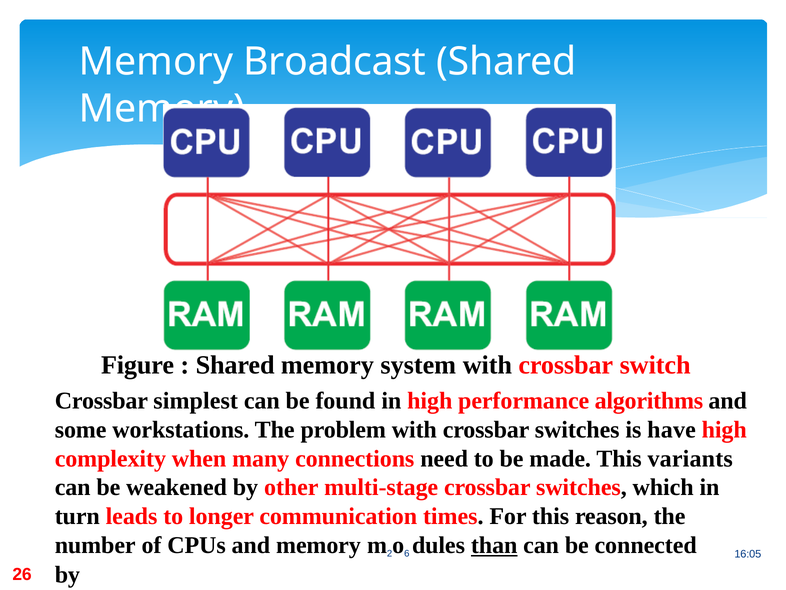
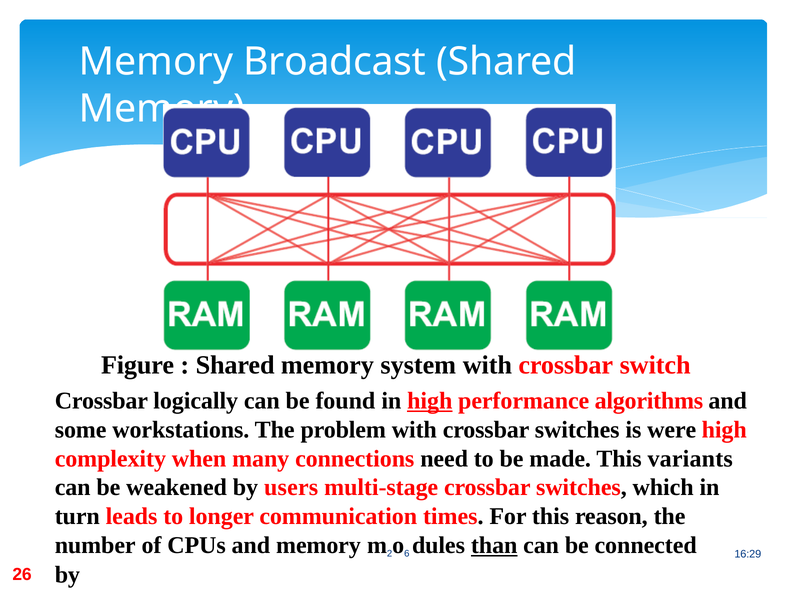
simplest: simplest -> logically
high at (430, 401) underline: none -> present
have: have -> were
other: other -> users
16:05: 16:05 -> 16:29
